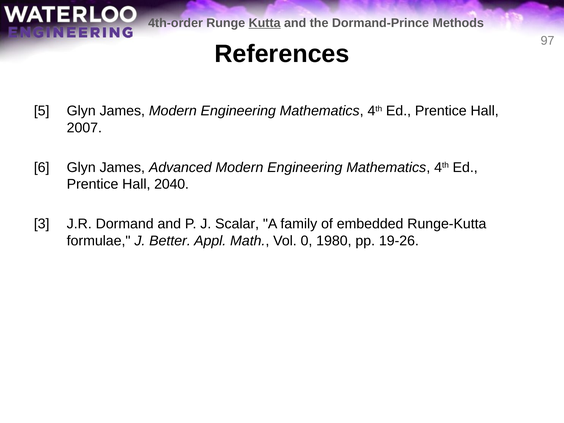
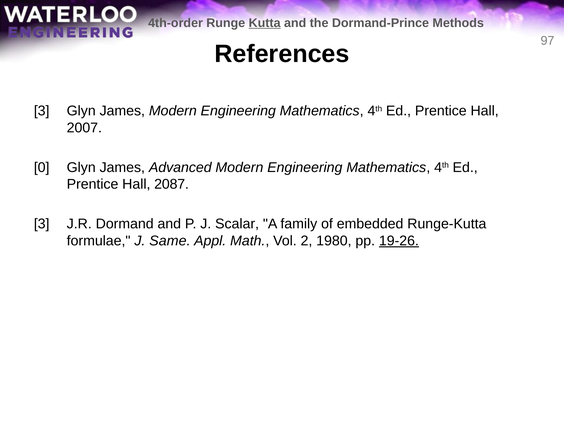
5 at (42, 111): 5 -> 3
6: 6 -> 0
2040: 2040 -> 2087
Better: Better -> Same
0: 0 -> 2
19-26 underline: none -> present
